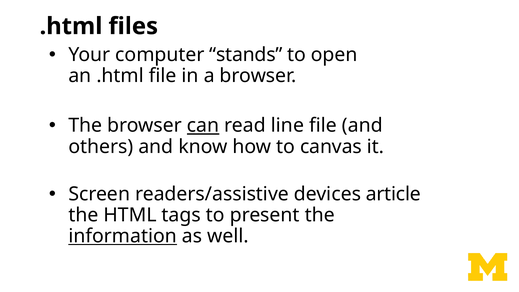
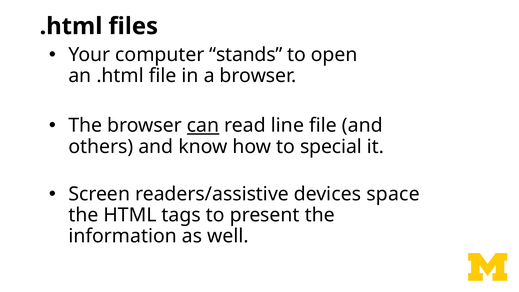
canvas: canvas -> special
article: article -> space
information underline: present -> none
